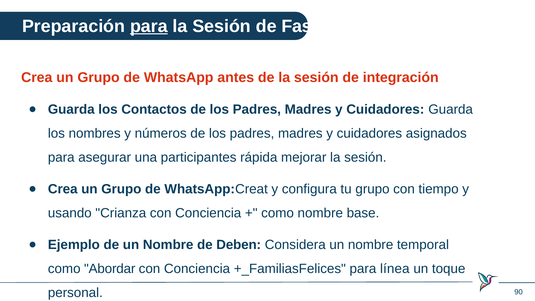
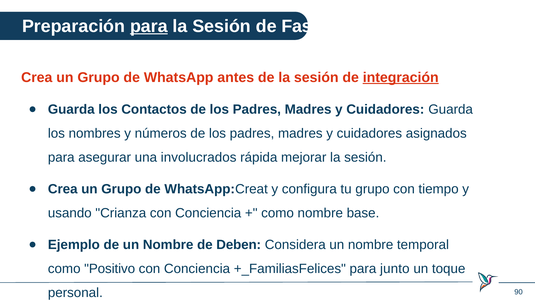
integración underline: none -> present
participantes: participantes -> involucrados
Abordar: Abordar -> Positivo
línea: línea -> junto
